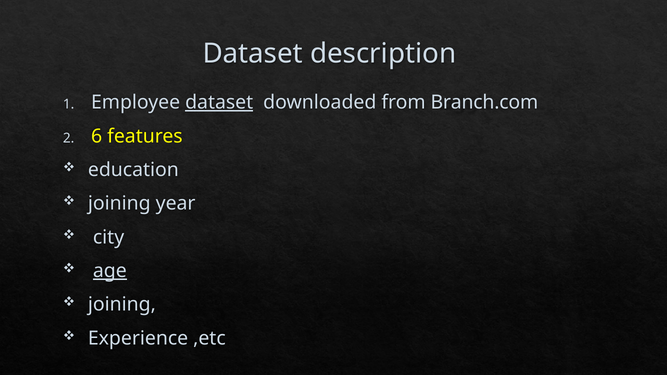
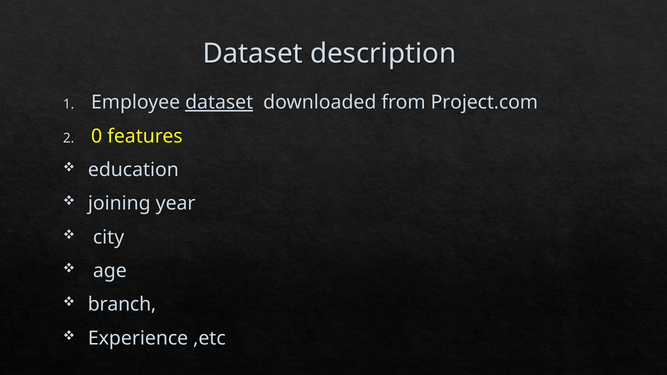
Branch.com: Branch.com -> Project.com
6: 6 -> 0
age underline: present -> none
joining at (122, 305): joining -> branch
